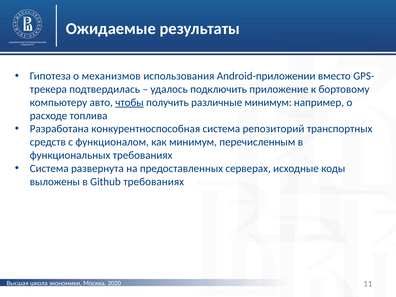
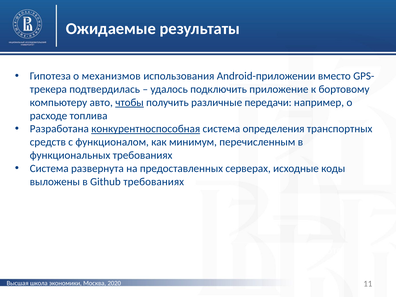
различные минимум: минимум -> передачи
конкурентноспособная underline: none -> present
репозиторий: репозиторий -> определения
